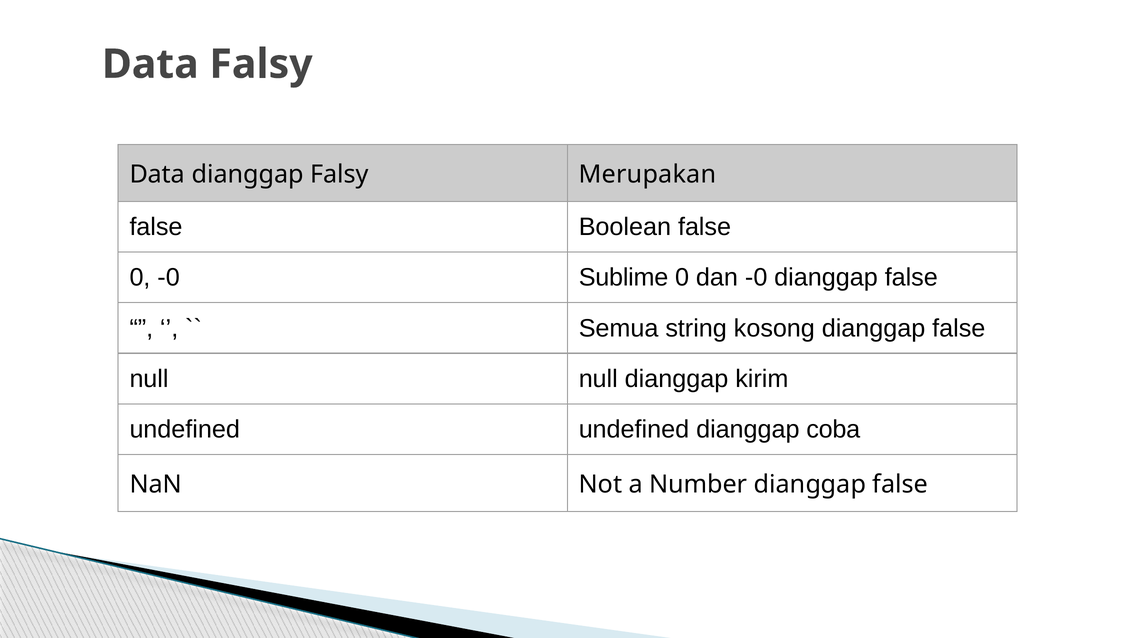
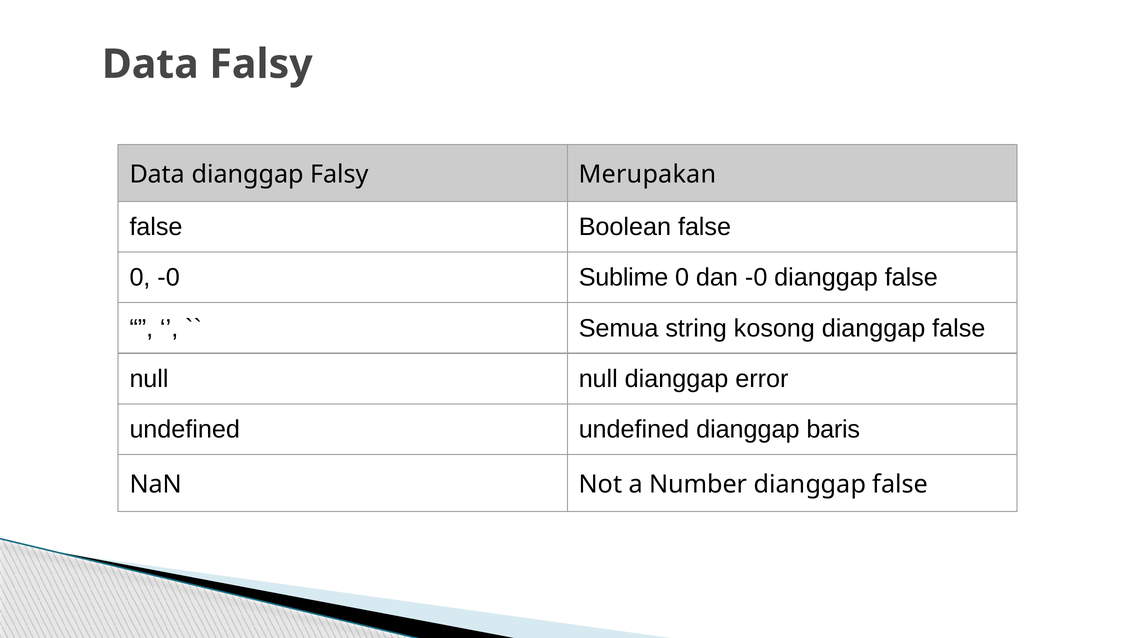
kirim: kirim -> error
coba: coba -> baris
